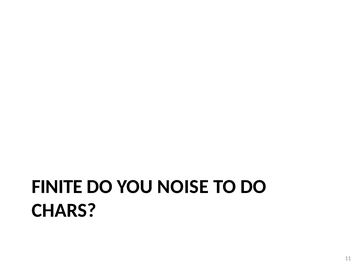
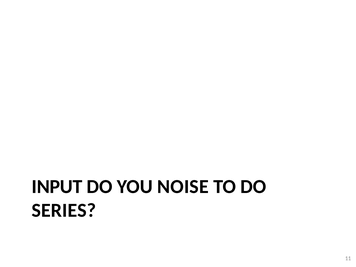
FINITE: FINITE -> INPUT
CHARS: CHARS -> SERIES
